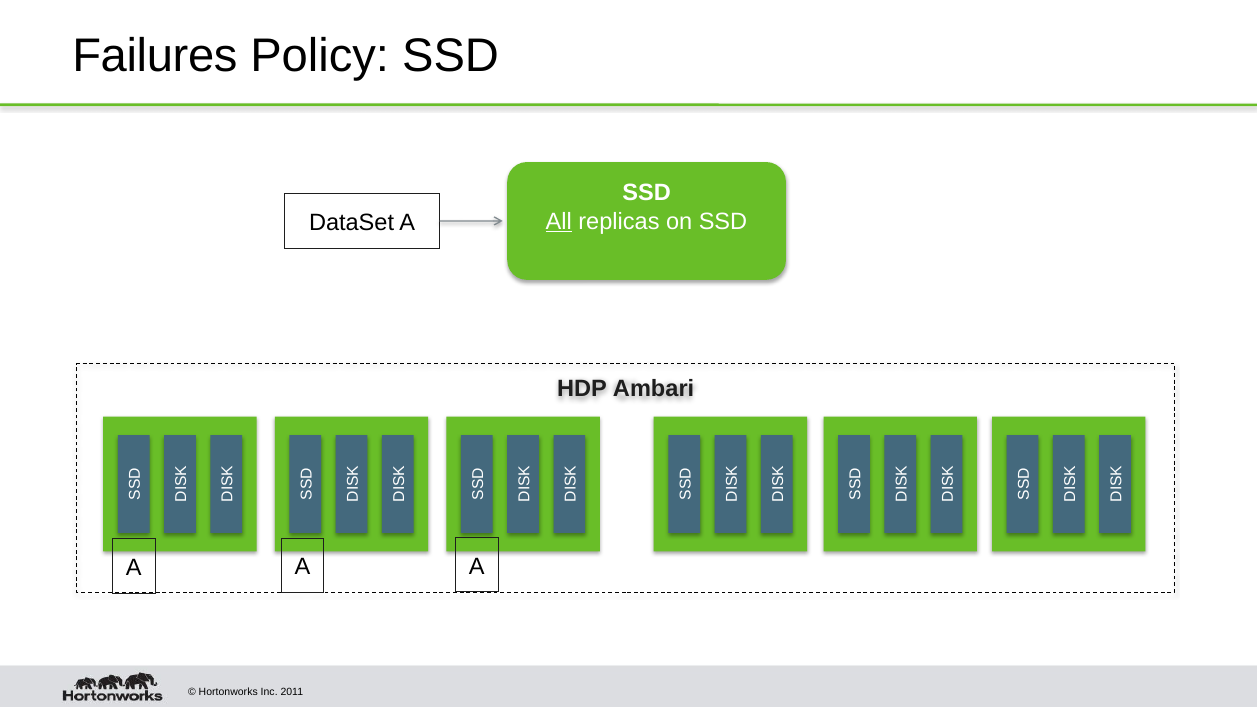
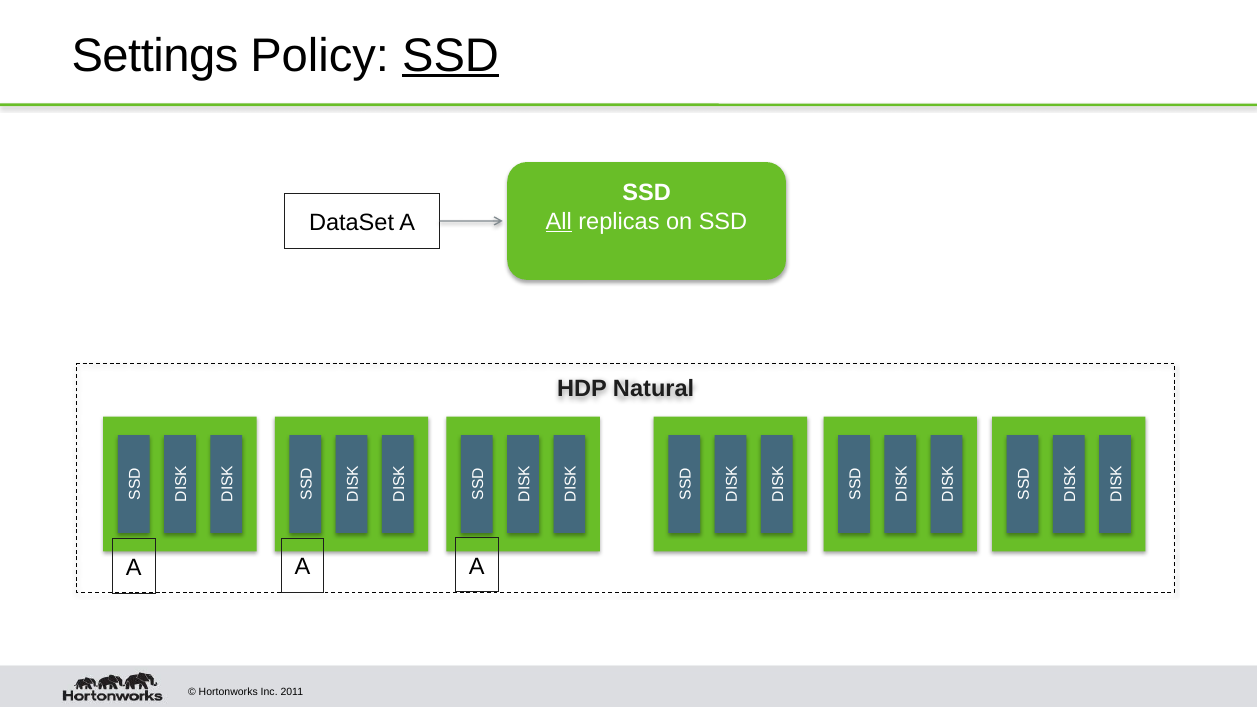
Failures: Failures -> Settings
SSD at (451, 56) underline: none -> present
Ambari: Ambari -> Natural
